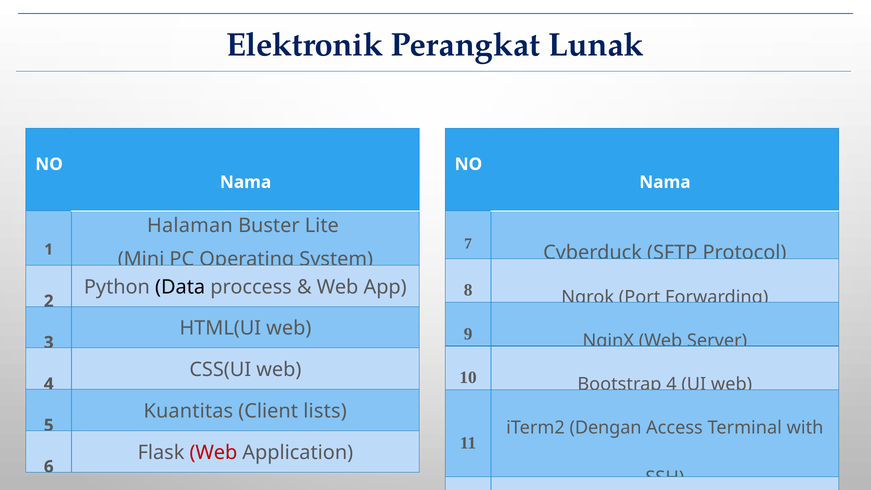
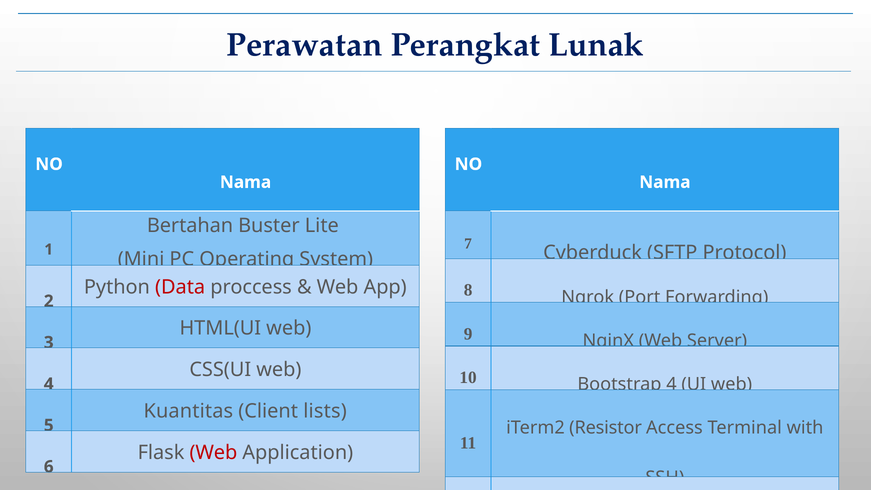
Elektronik: Elektronik -> Perawatan
Halaman: Halaman -> Bertahan
Data colour: black -> red
Dengan: Dengan -> Resistor
